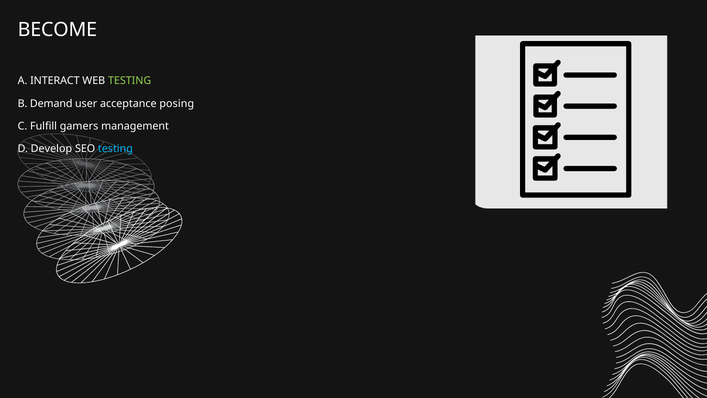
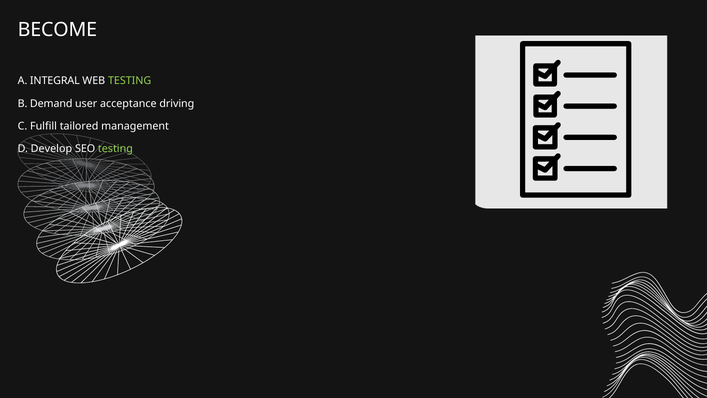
INTERACT: INTERACT -> INTEGRAL
posing: posing -> driving
gamers: gamers -> tailored
testing at (115, 149) colour: light blue -> light green
